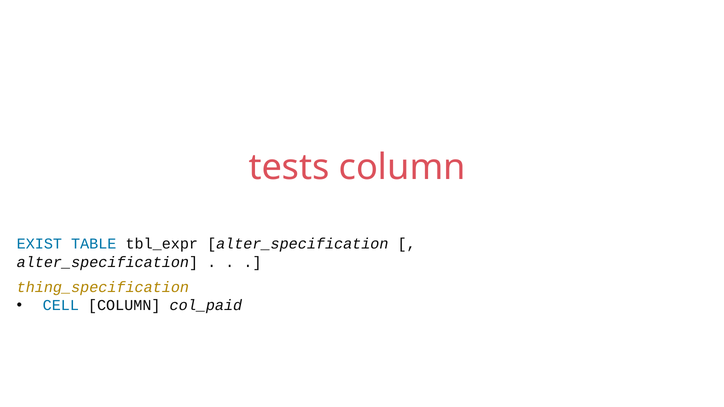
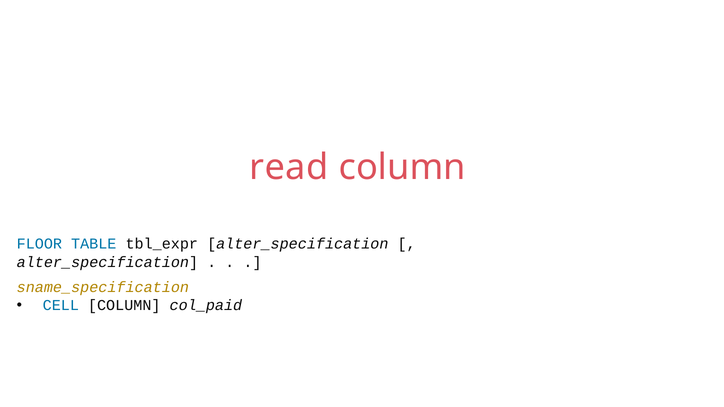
tests: tests -> read
EXIST: EXIST -> FLOOR
thing_specification: thing_specification -> sname_specification
